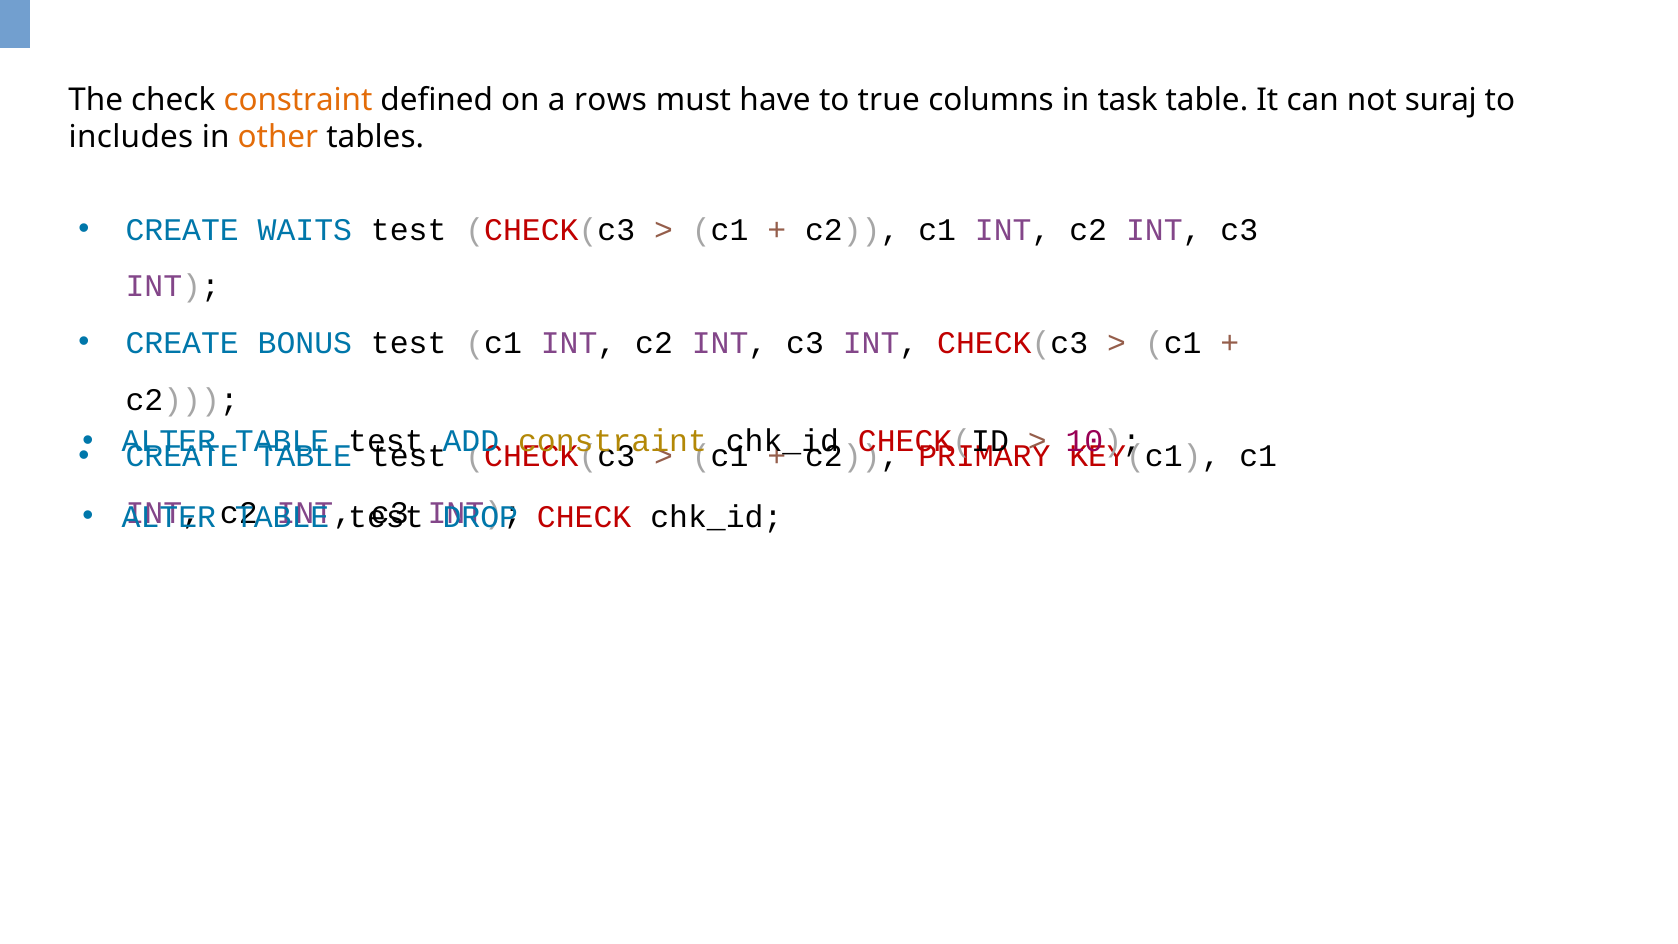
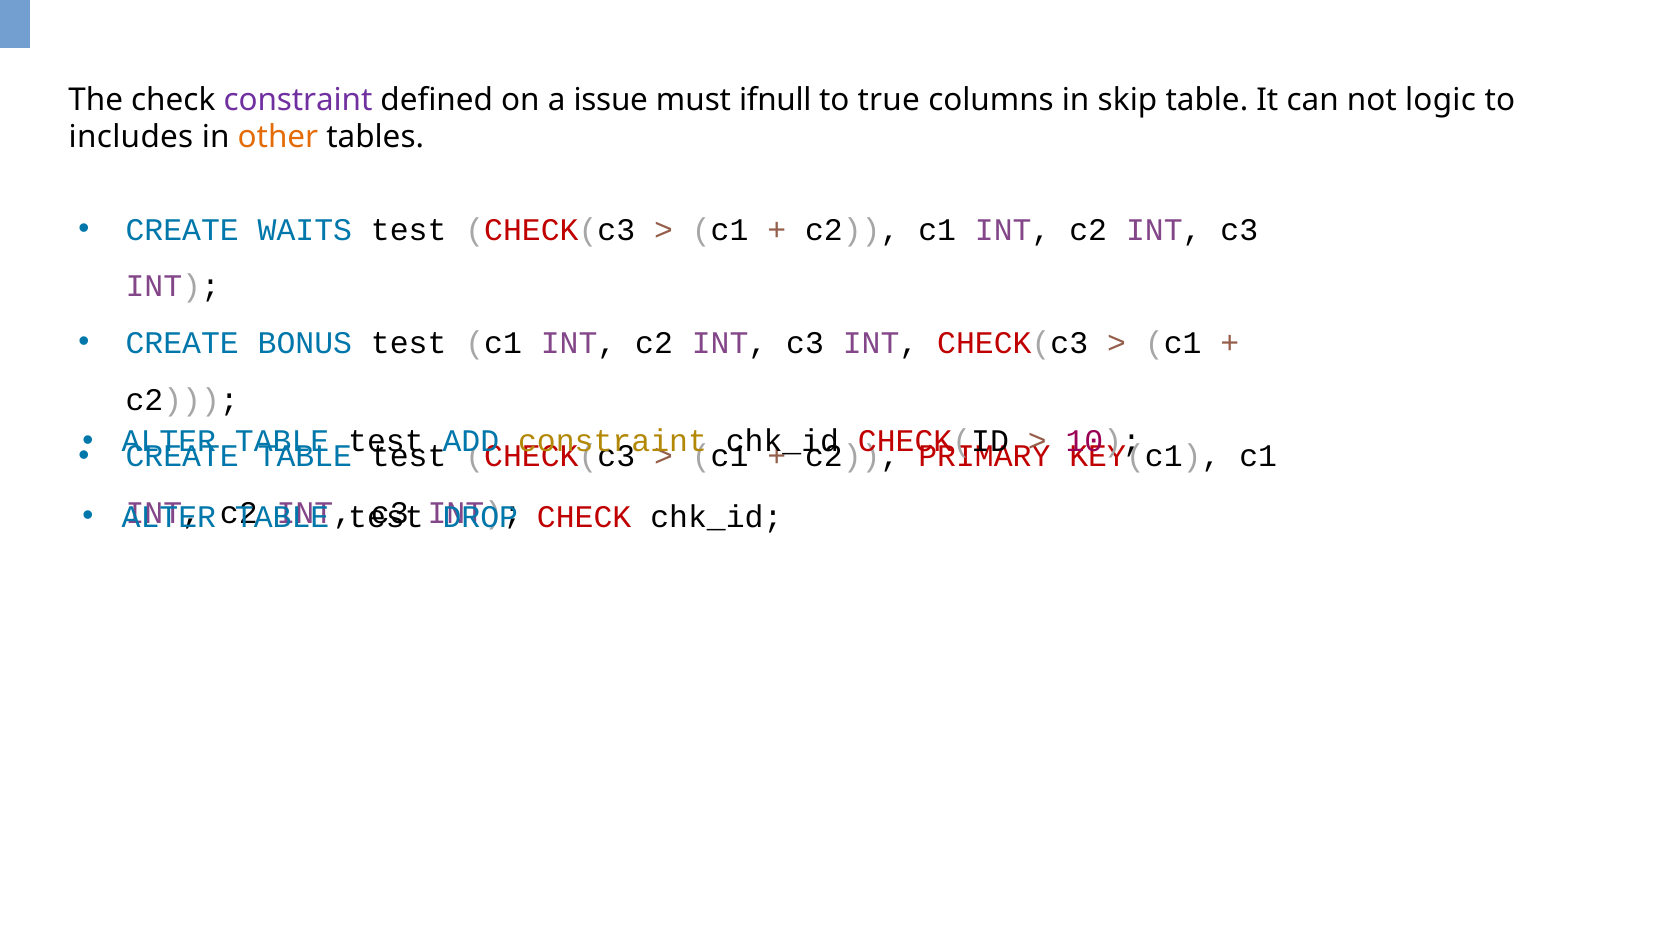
constraint at (298, 100) colour: orange -> purple
rows: rows -> issue
have: have -> ifnull
task: task -> skip
suraj: suraj -> logic
